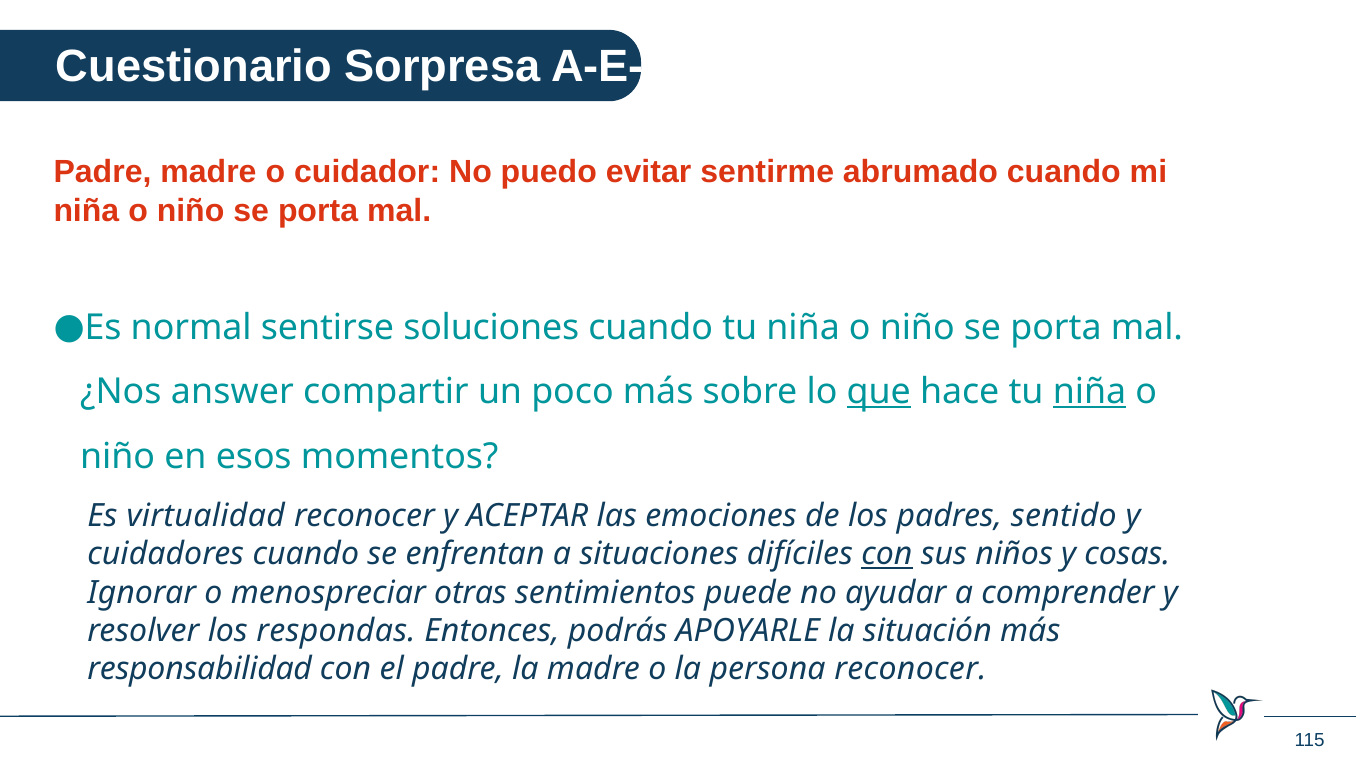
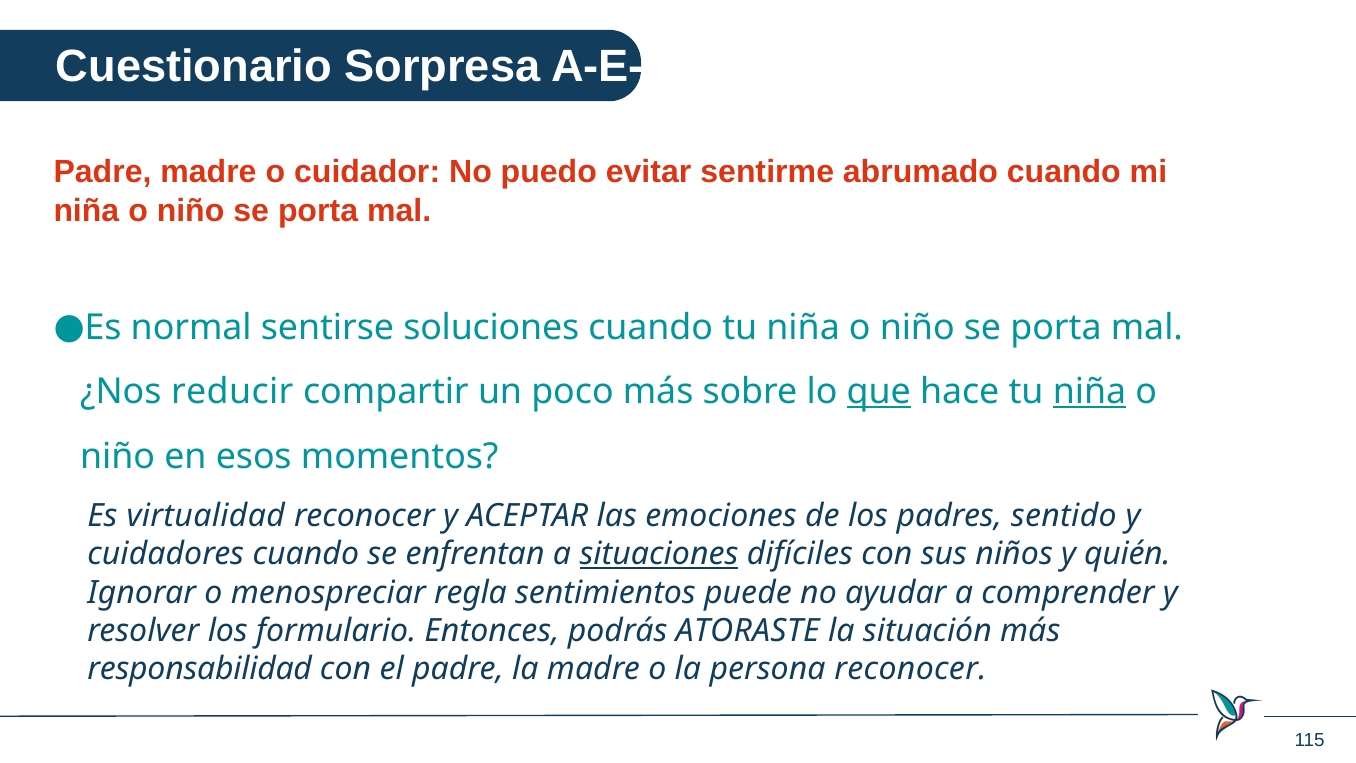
answer: answer -> reducir
situaciones underline: none -> present
con at (887, 554) underline: present -> none
cosas: cosas -> quién
otras: otras -> regla
respondas: respondas -> formulario
APOYARLE: APOYARLE -> ATORASTE
